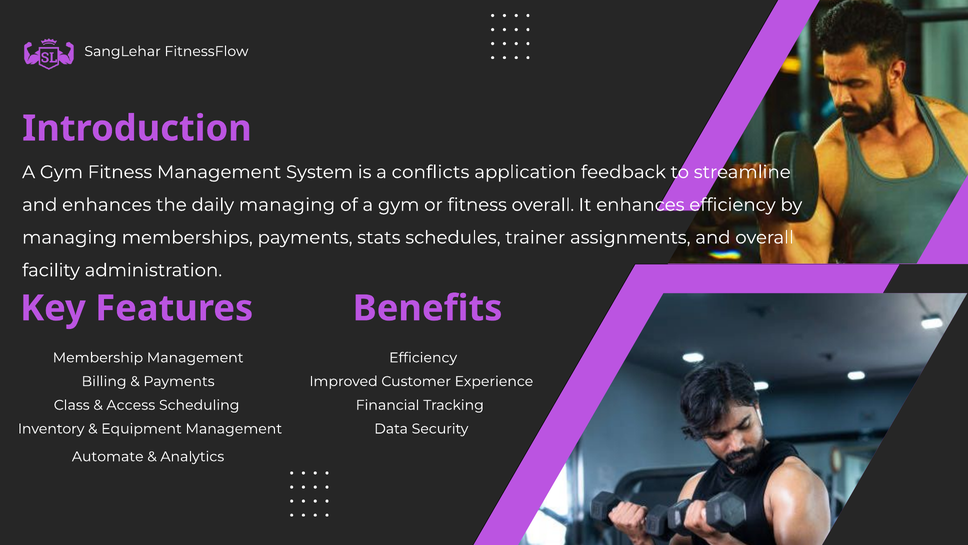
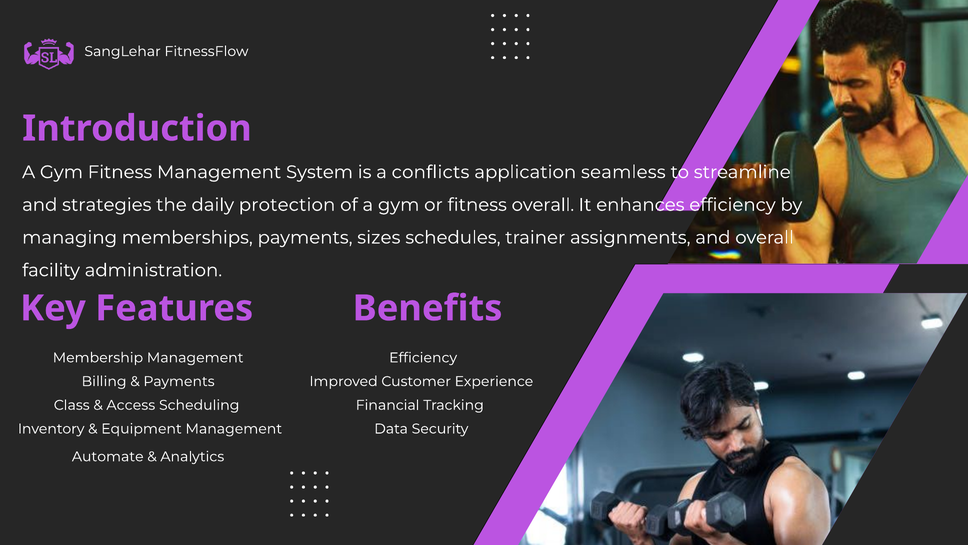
feedback: feedback -> seamless
and enhances: enhances -> strategies
daily managing: managing -> protection
stats: stats -> sizes
